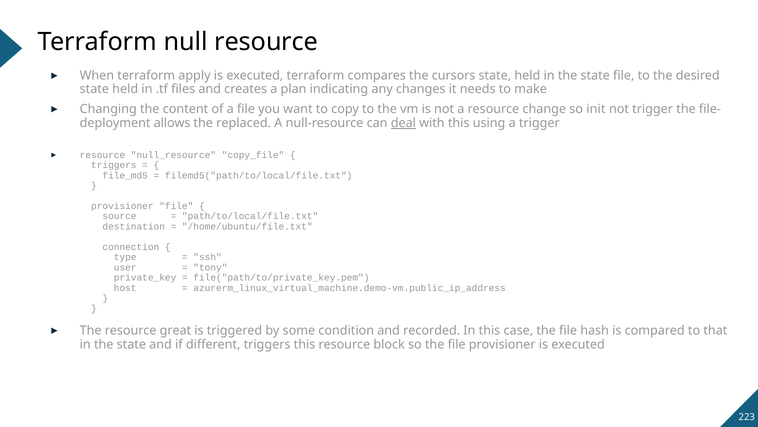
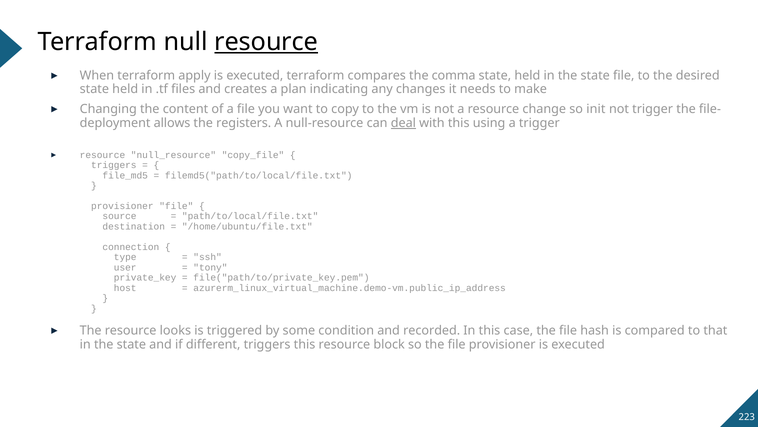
resource at (266, 42) underline: none -> present
cursors: cursors -> comma
replaced: replaced -> registers
great: great -> looks
